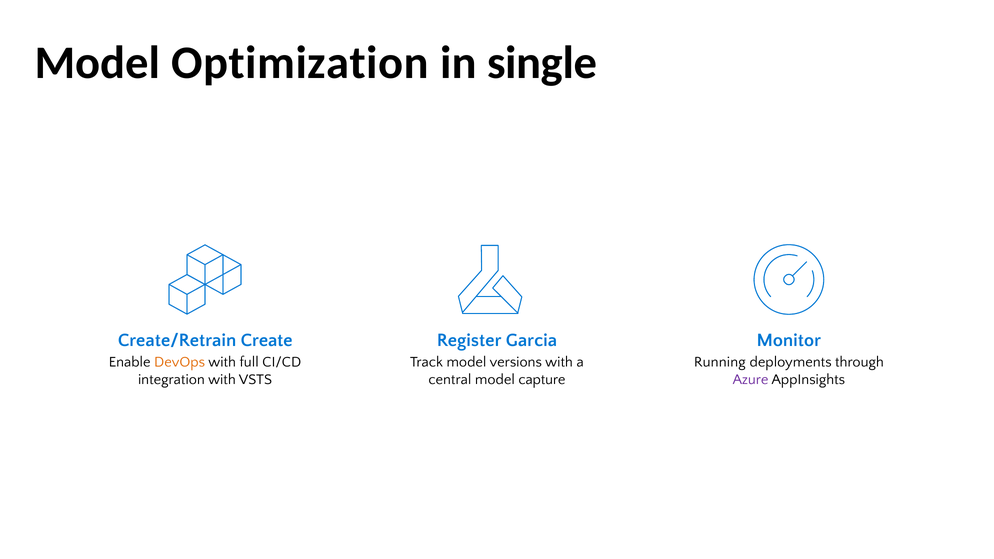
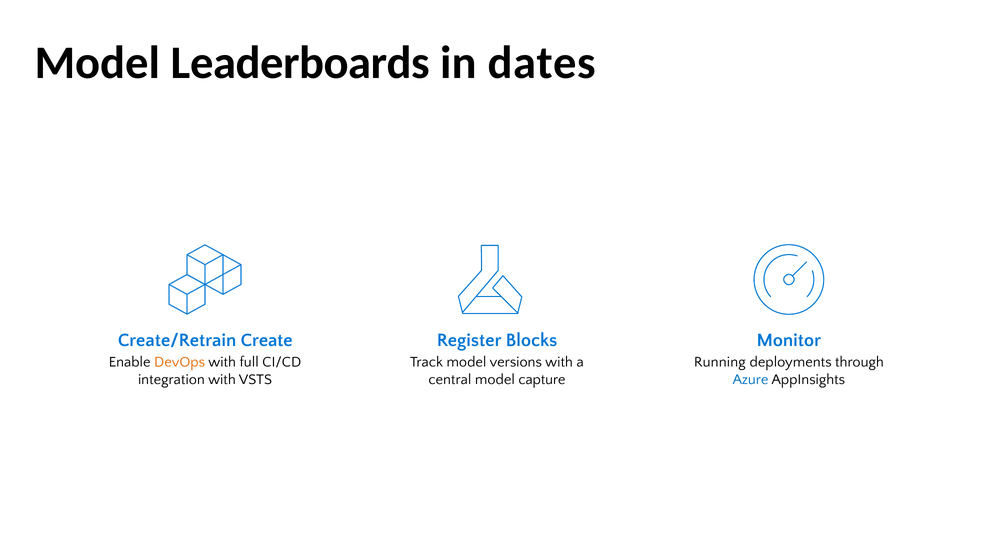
Optimization: Optimization -> Leaderboards
single: single -> dates
Garcia: Garcia -> Blocks
Azure colour: purple -> blue
